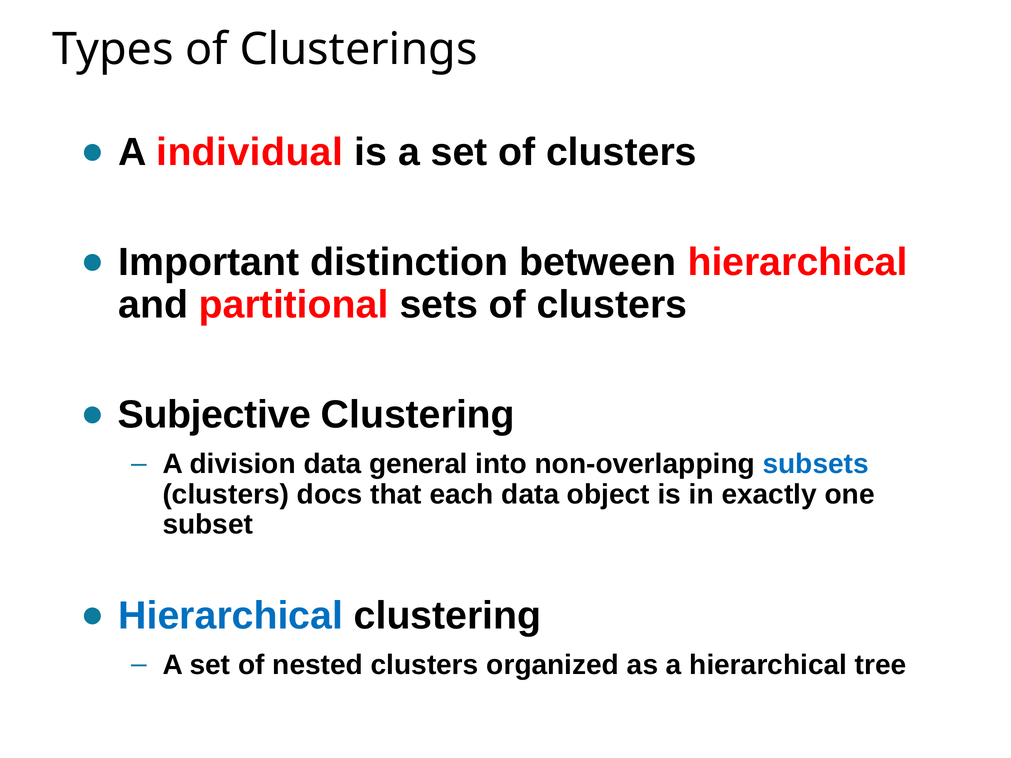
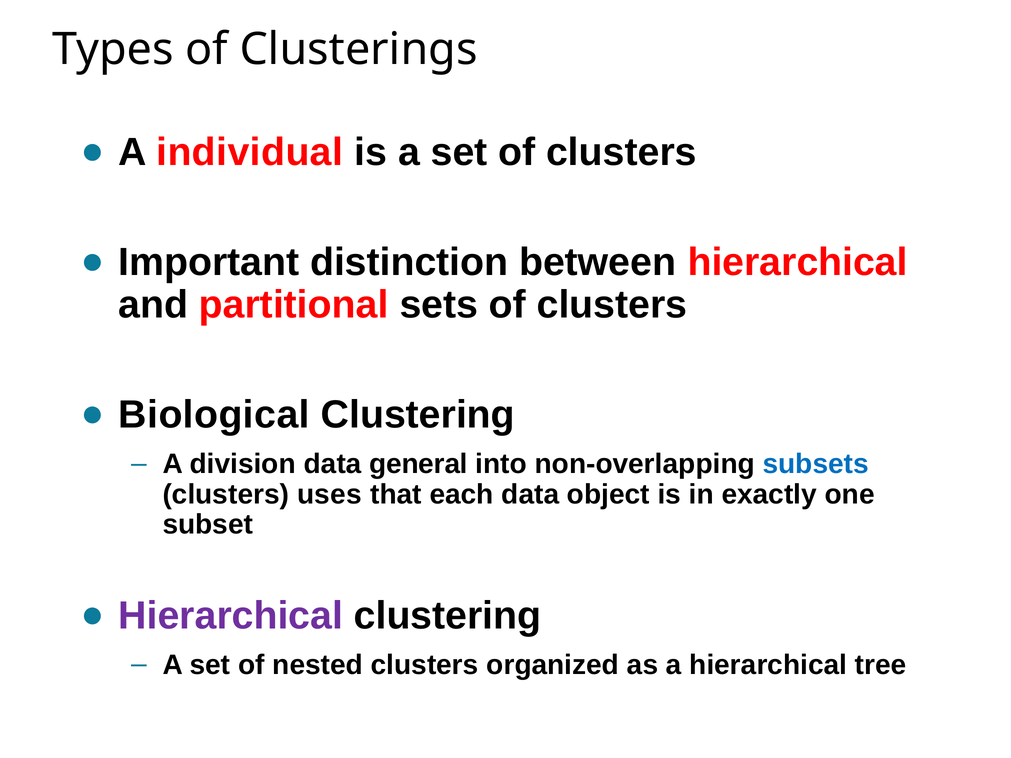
Subjective: Subjective -> Biological
docs: docs -> uses
Hierarchical at (231, 616) colour: blue -> purple
